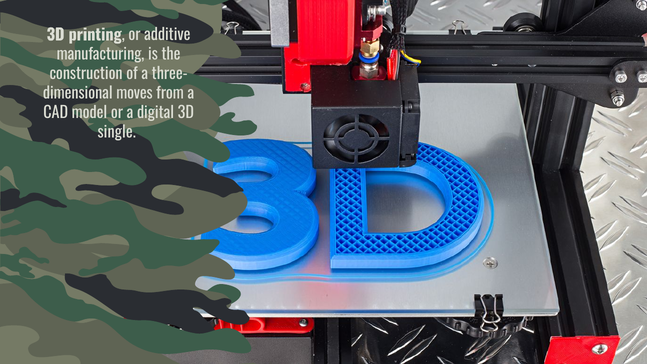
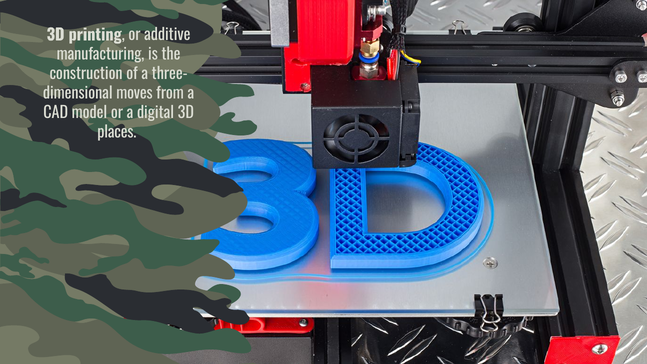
single: single -> places
